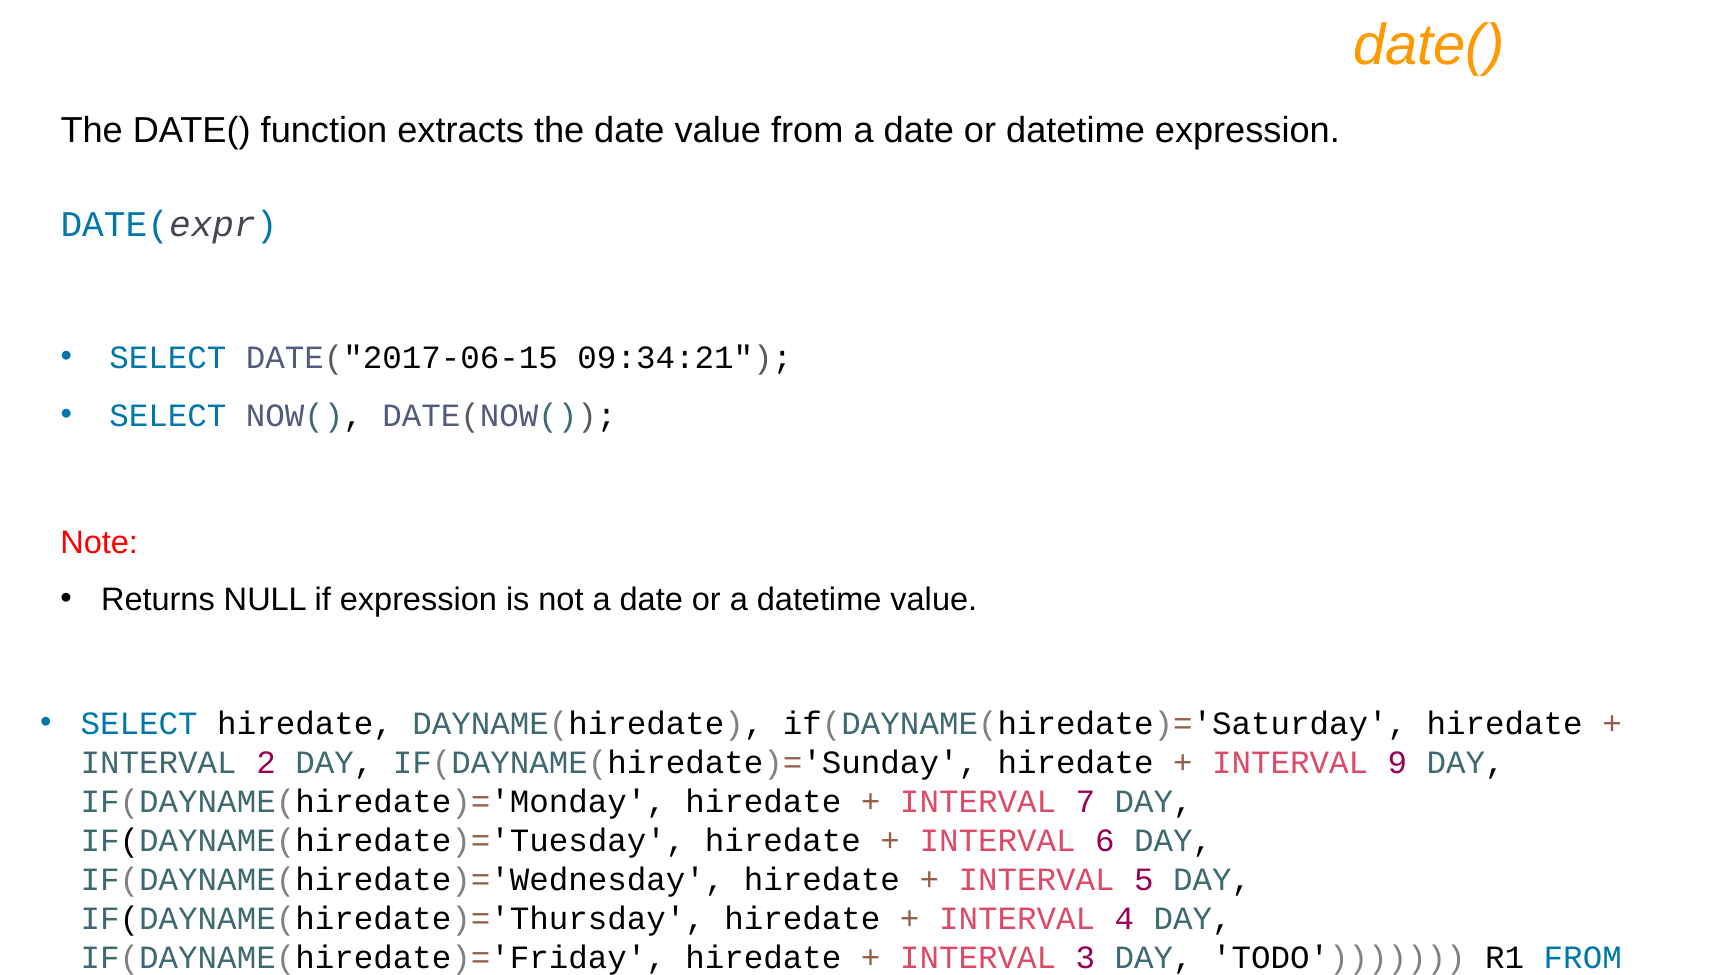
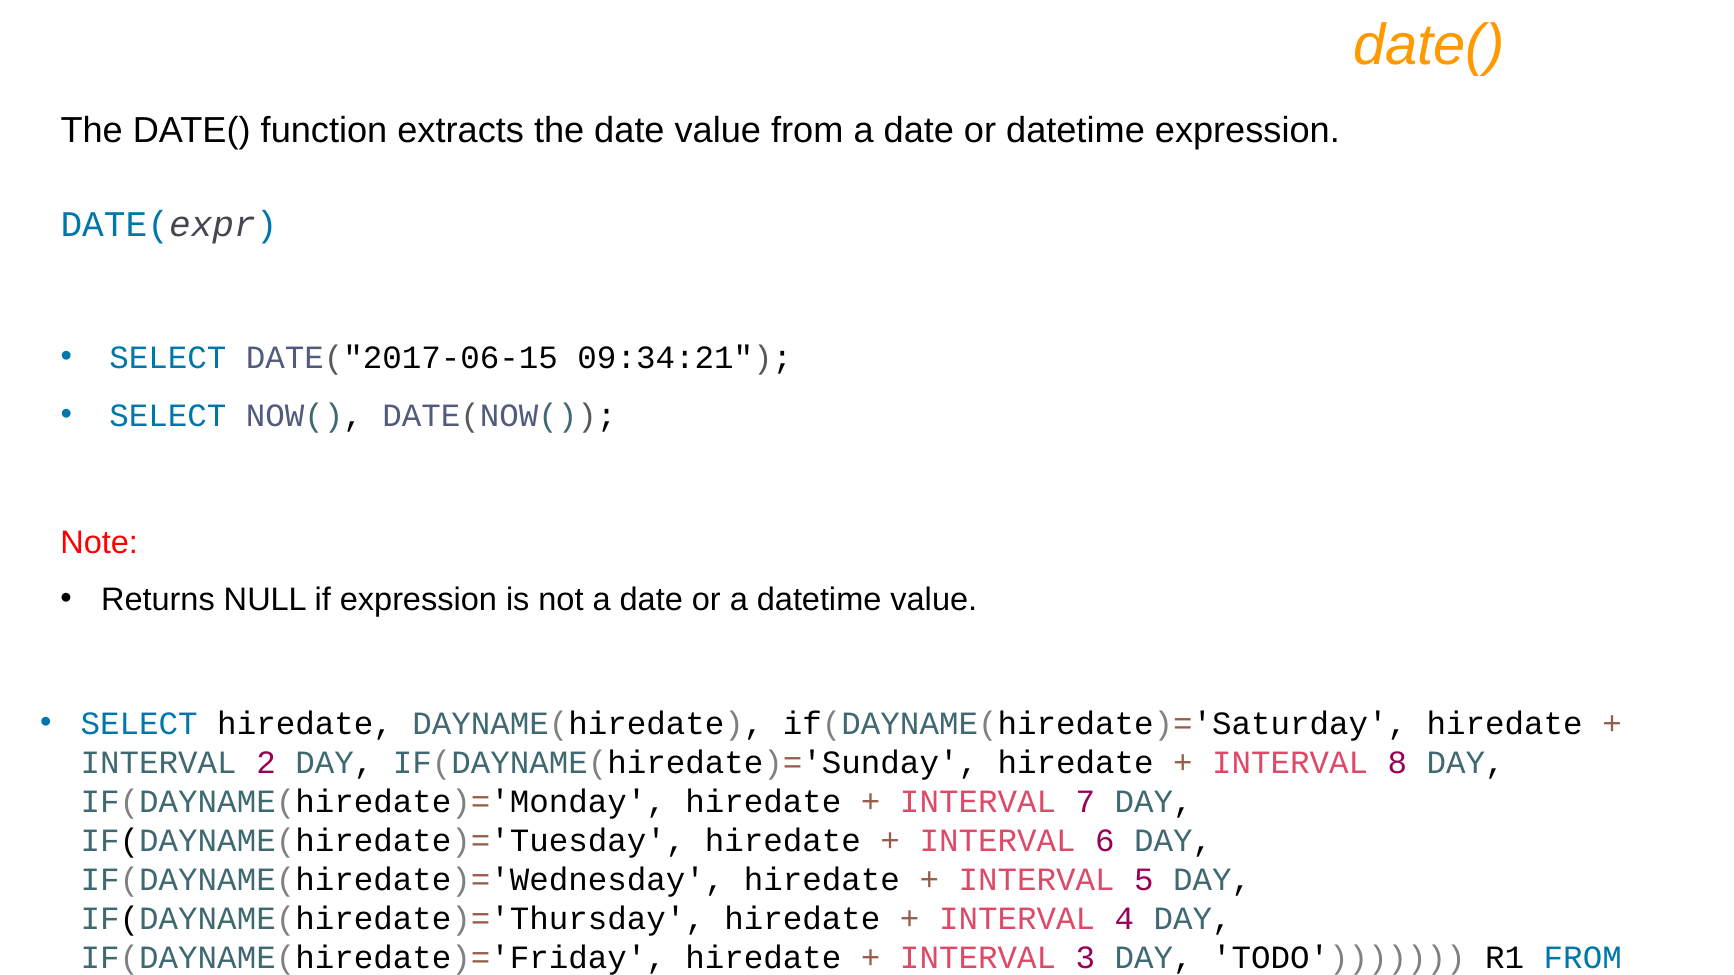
9: 9 -> 8
